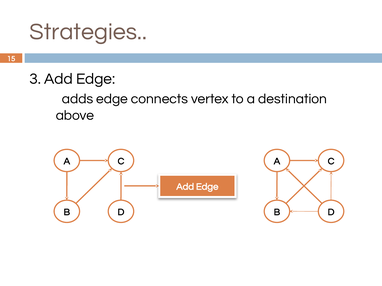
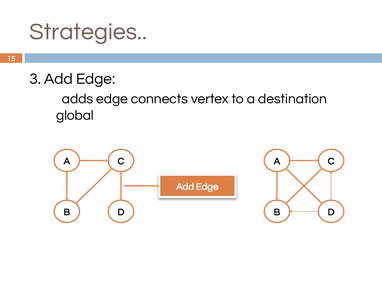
above: above -> global
